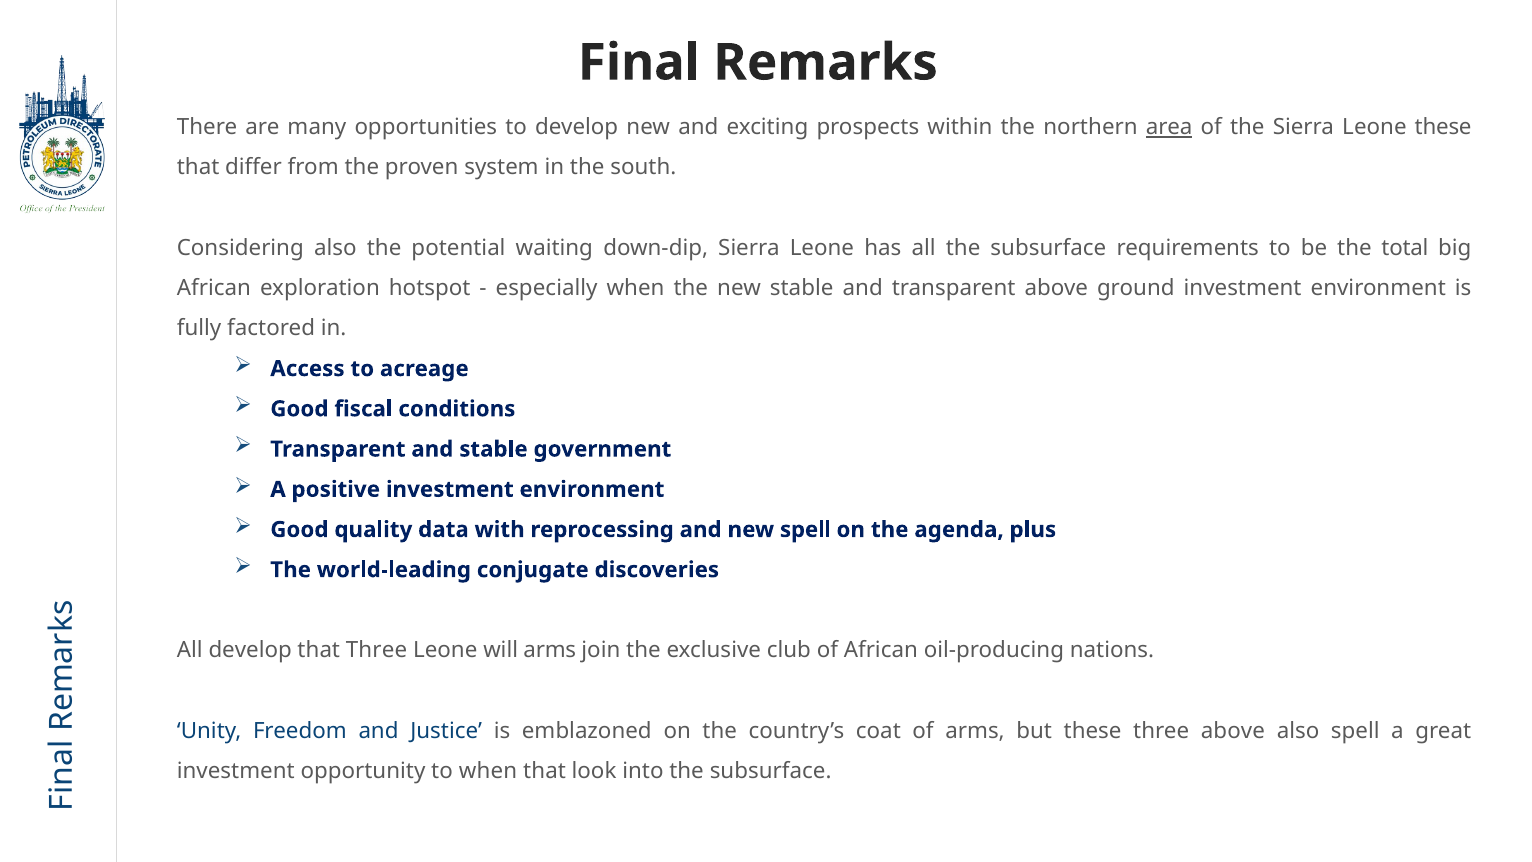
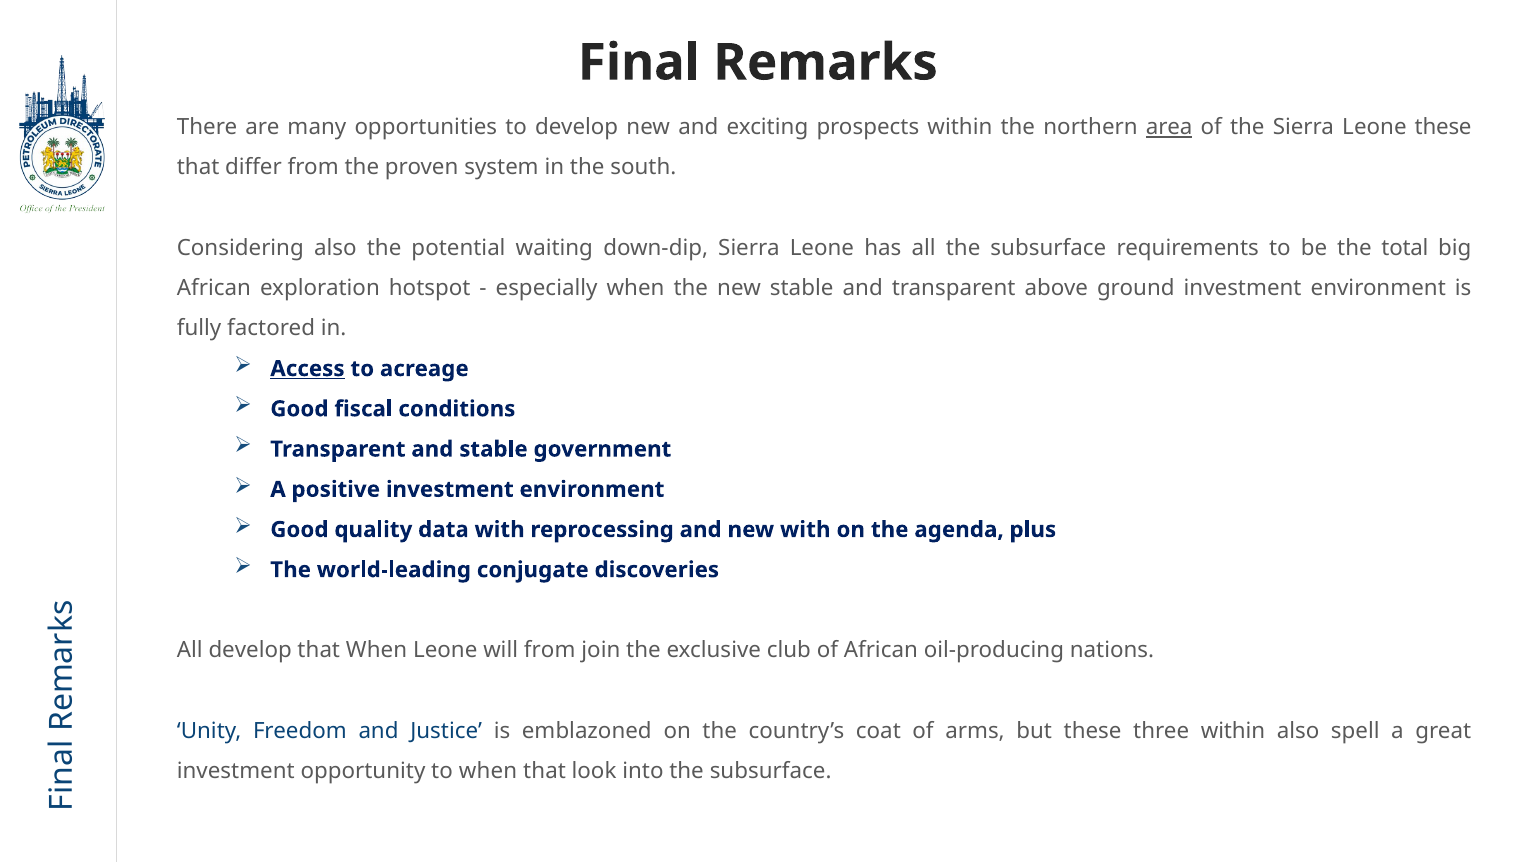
Access underline: none -> present
new spell: spell -> with
that Three: Three -> When
will arms: arms -> from
three above: above -> within
